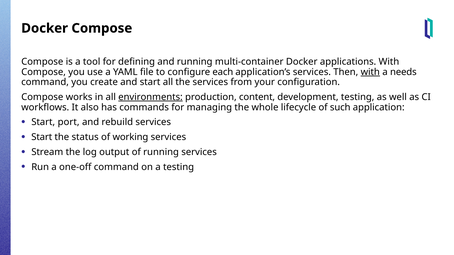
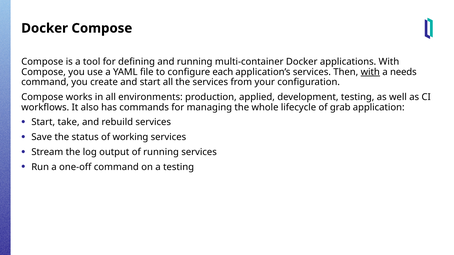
environments underline: present -> none
content: content -> applied
such: such -> grab
port: port -> take
Start at (42, 137): Start -> Save
